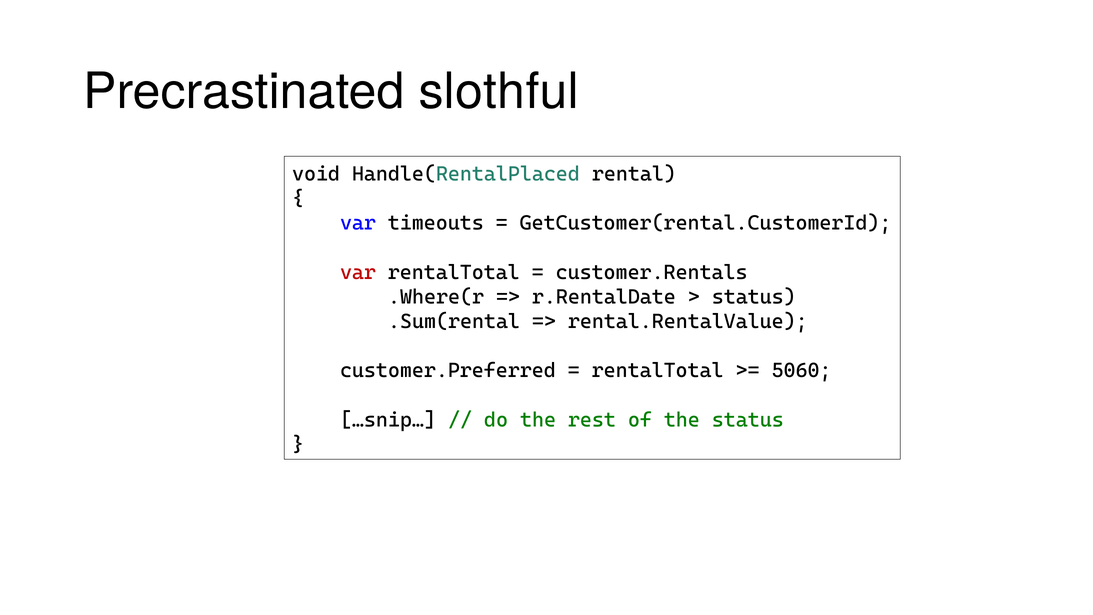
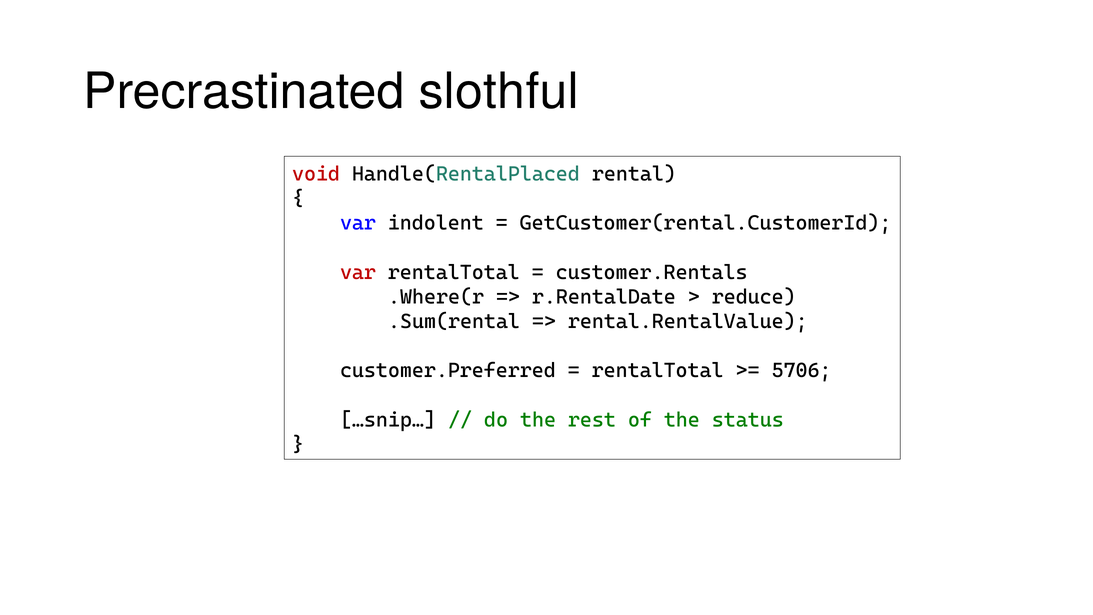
void colour: black -> red
timeouts: timeouts -> indolent
status at (754, 297): status -> reduce
5060: 5060 -> 5706
